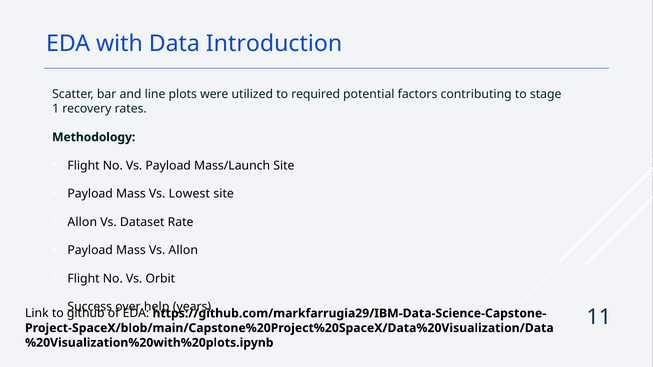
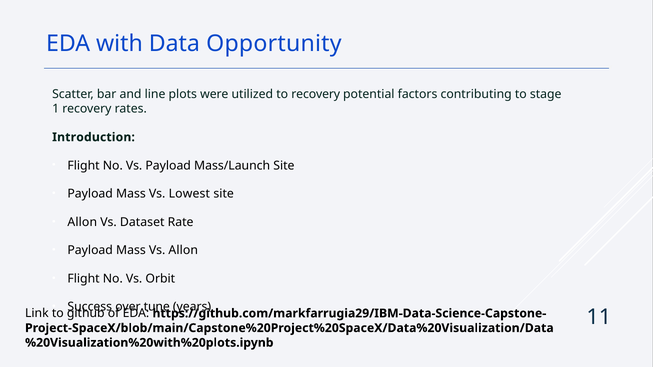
Introduction: Introduction -> Opportunity
to required: required -> recovery
Methodology: Methodology -> Introduction
help: help -> tune
